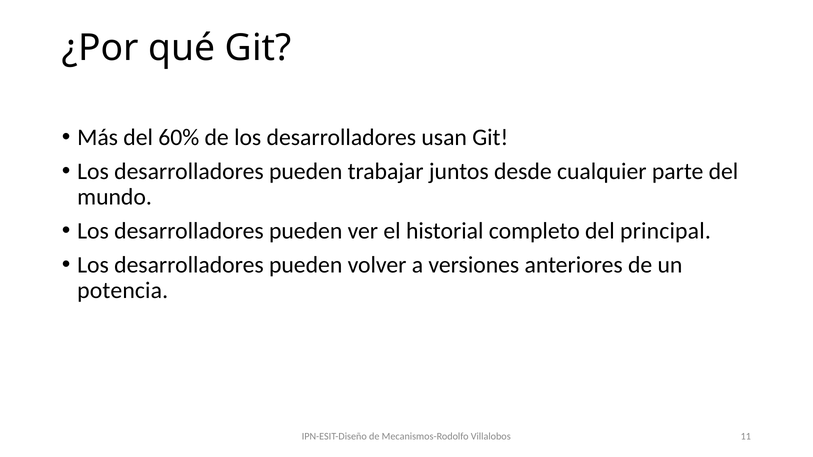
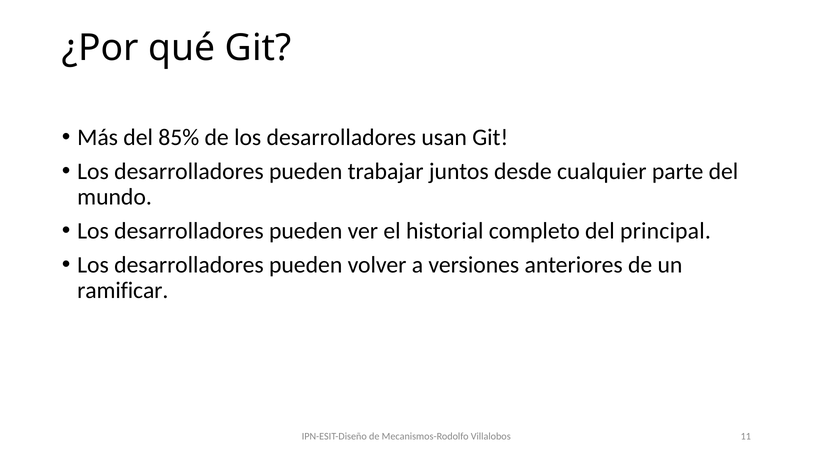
60%: 60% -> 85%
potencia: potencia -> ramificar
